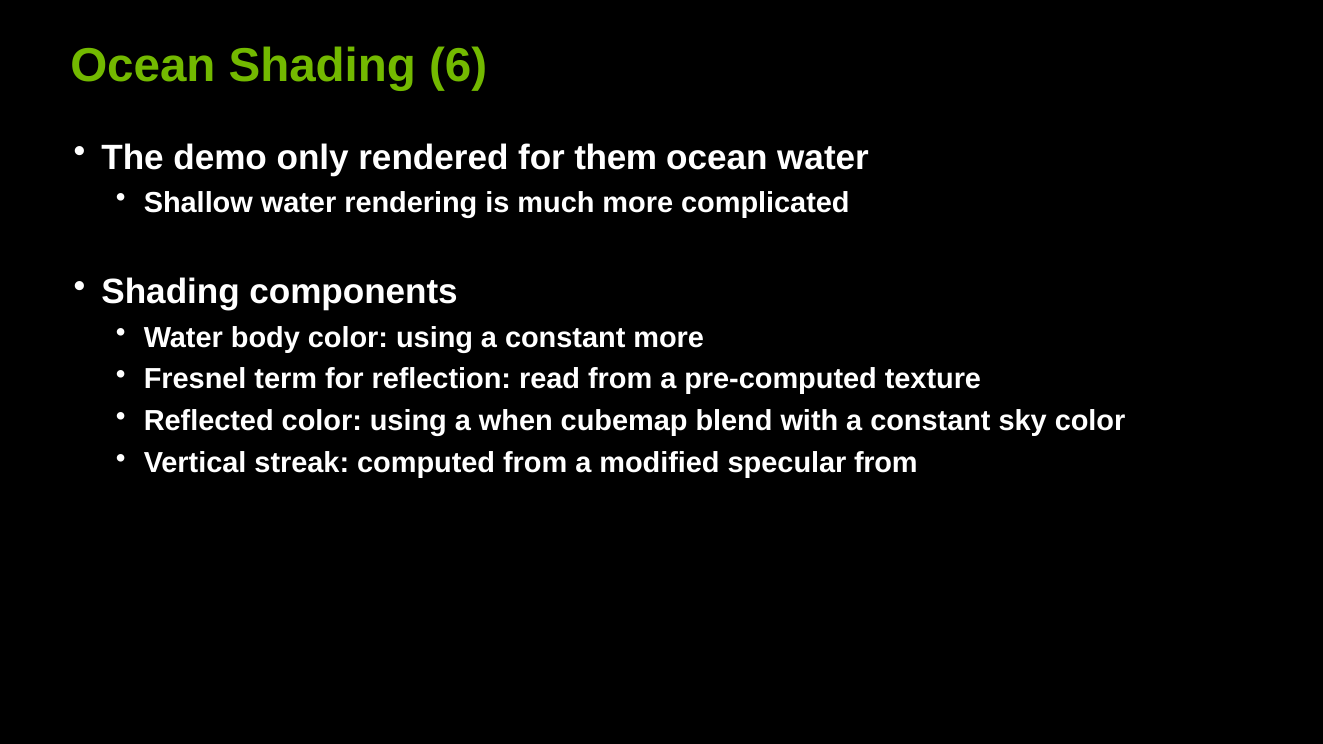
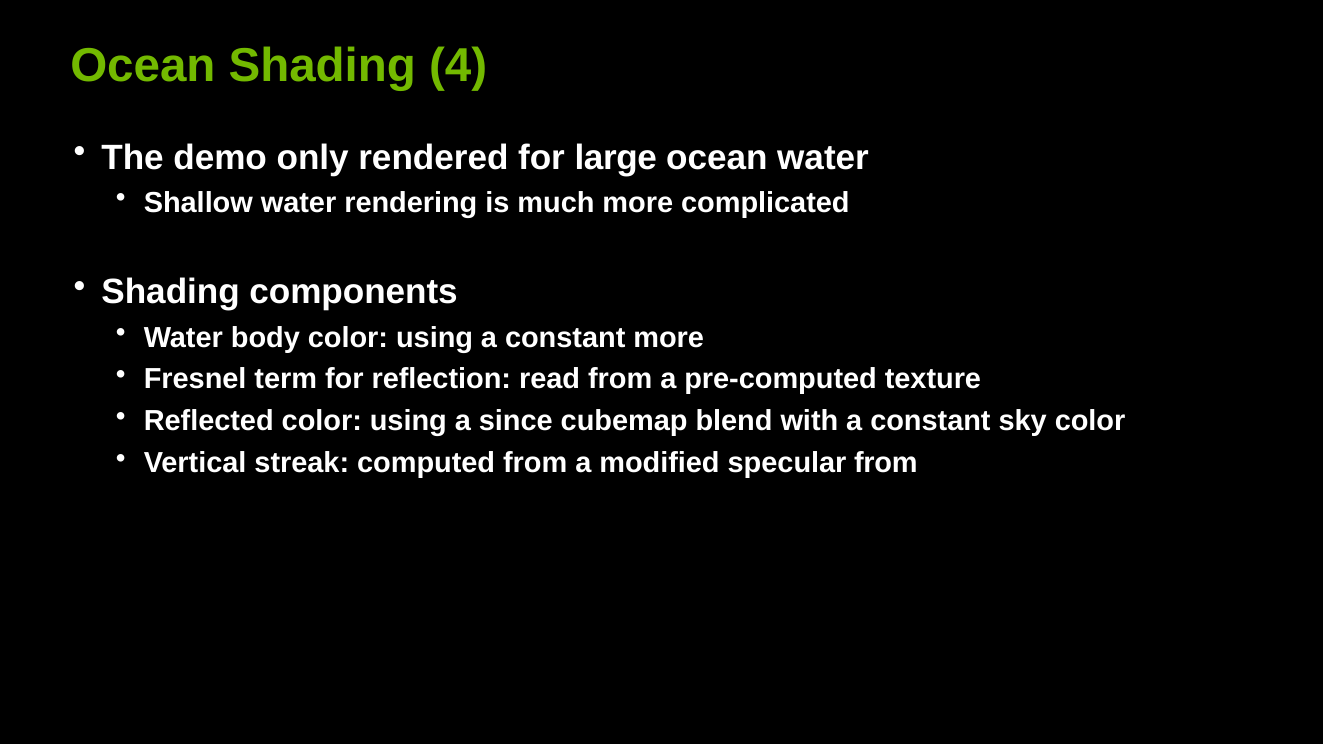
6: 6 -> 4
them: them -> large
when: when -> since
